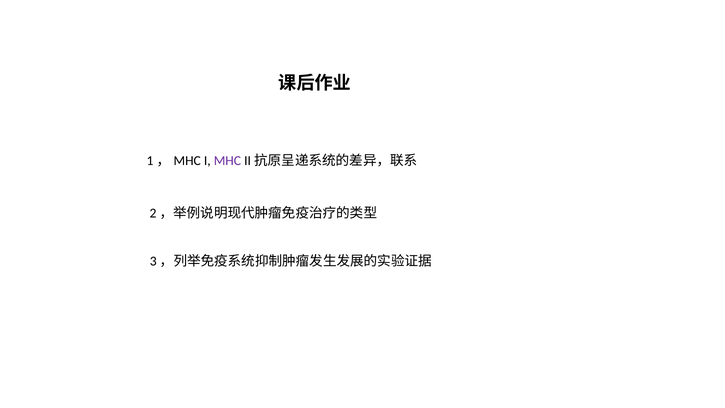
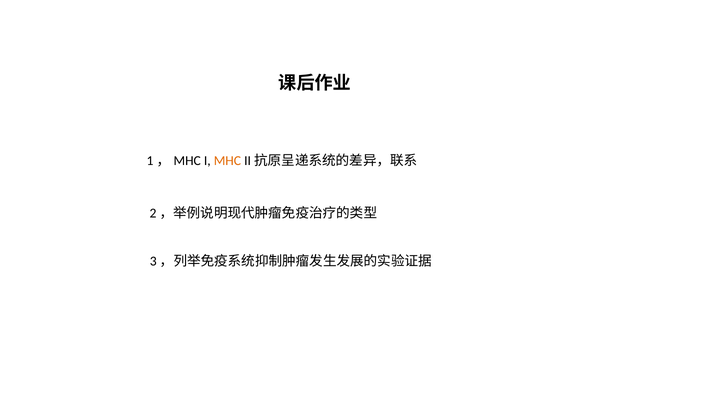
MHC colour: purple -> orange
